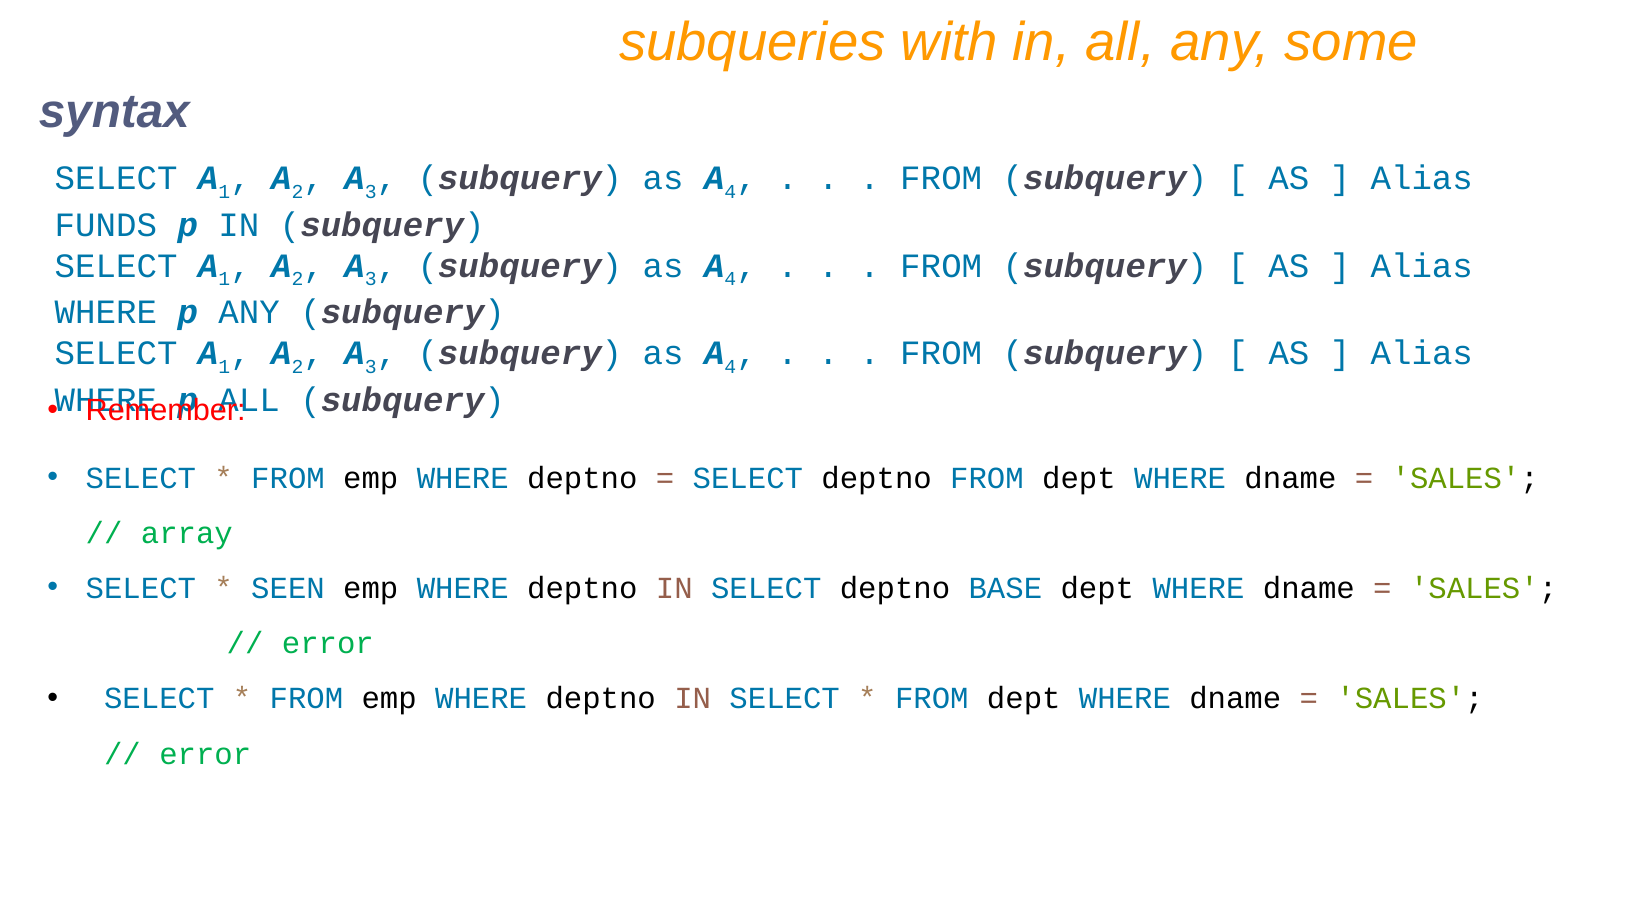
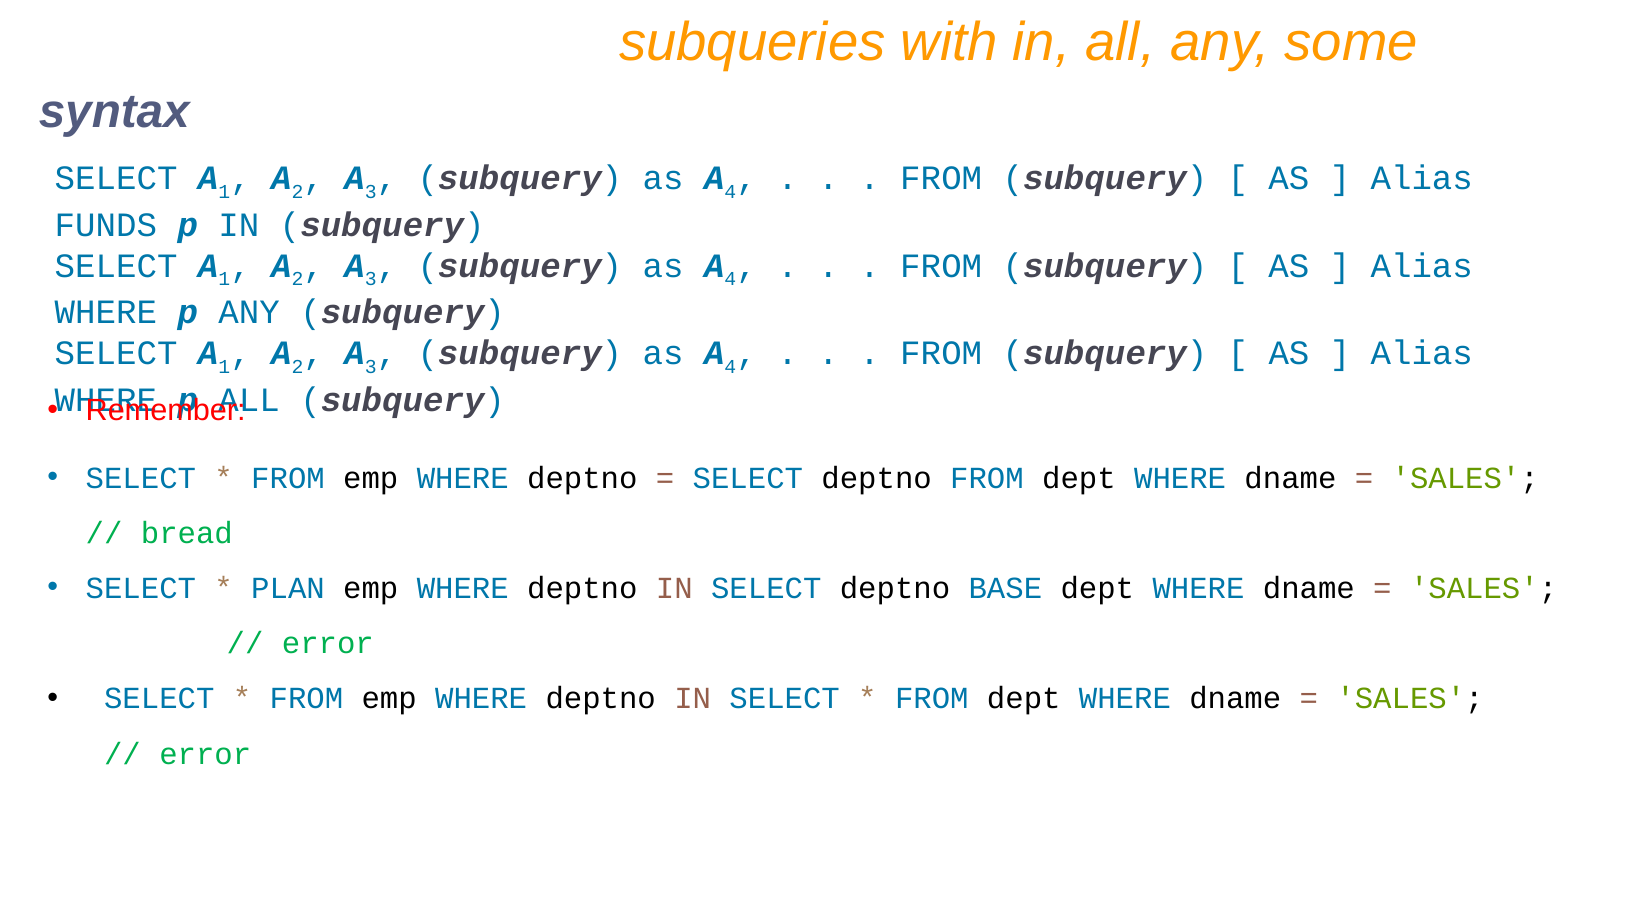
array: array -> bread
SEEN: SEEN -> PLAN
